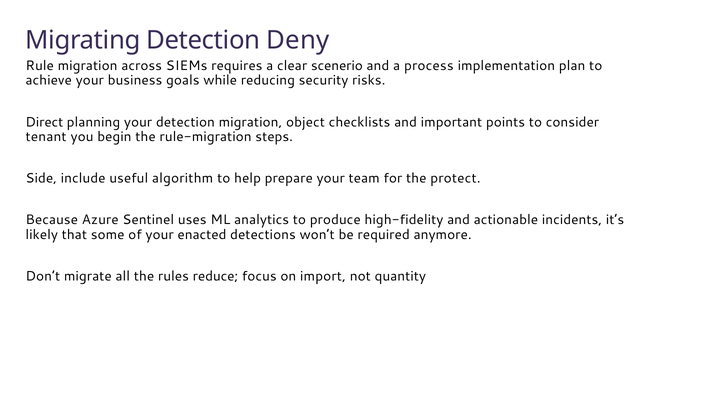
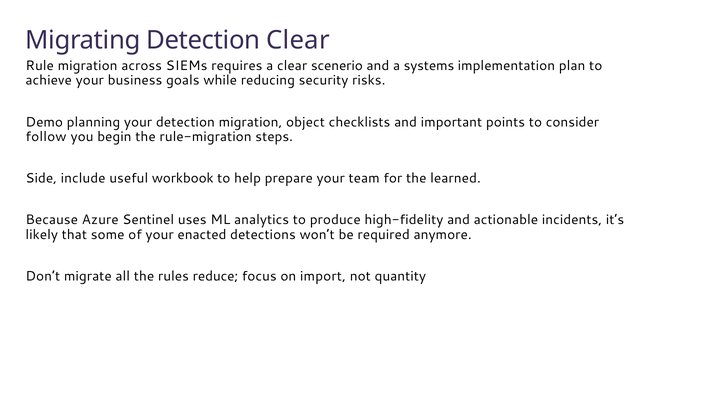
Detection Deny: Deny -> Clear
process: process -> systems
Direct: Direct -> Demo
tenant: tenant -> follow
algorithm: algorithm -> workbook
protect: protect -> learned
